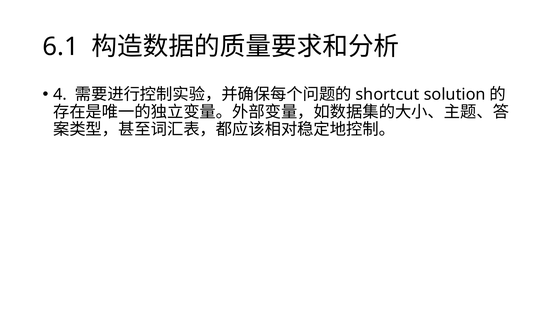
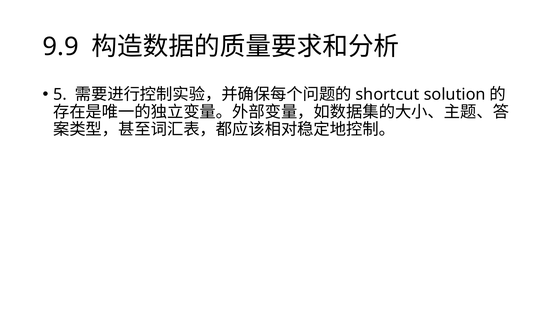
6.1: 6.1 -> 9.9
4: 4 -> 5
